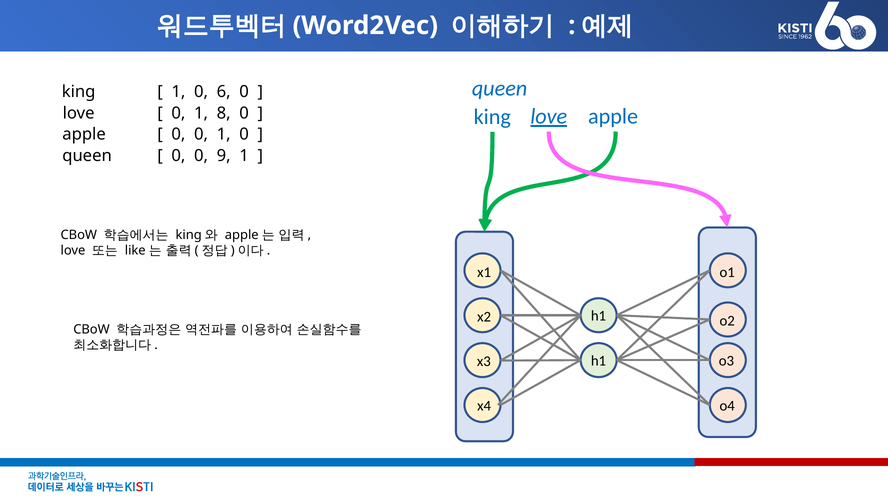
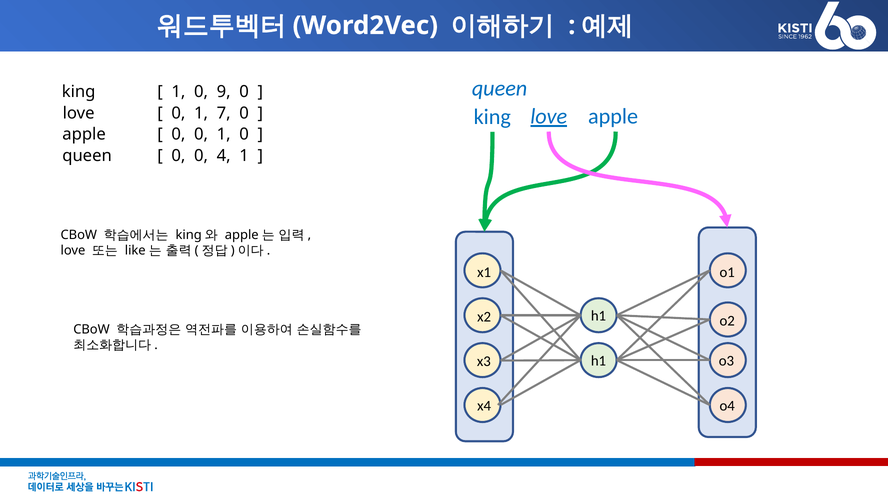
6: 6 -> 9
8: 8 -> 7
9: 9 -> 4
